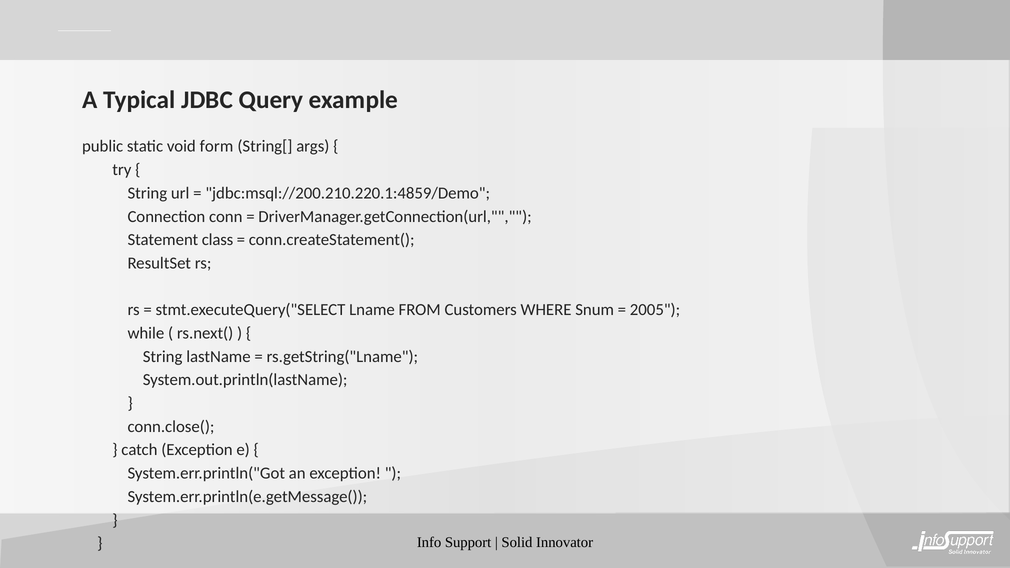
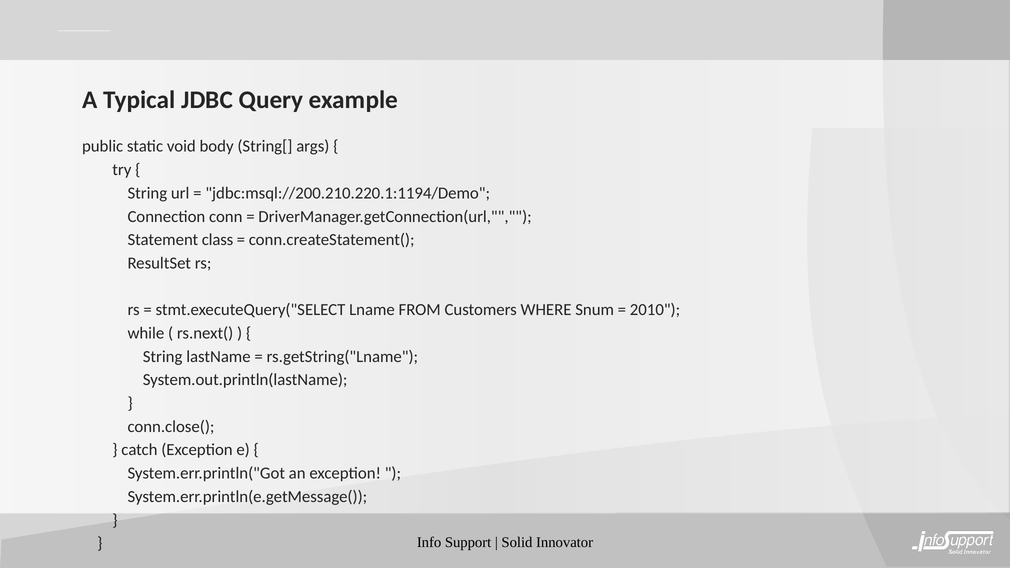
form: form -> body
jdbc:msql://200.210.220.1:4859/Demo: jdbc:msql://200.210.220.1:4859/Demo -> jdbc:msql://200.210.220.1:1194/Demo
2005: 2005 -> 2010
